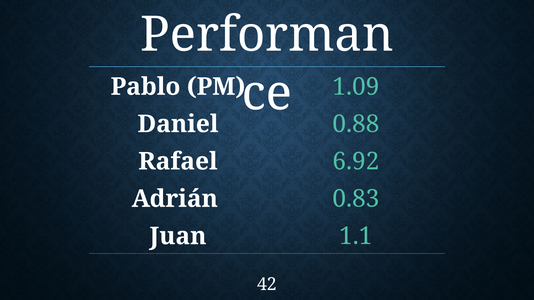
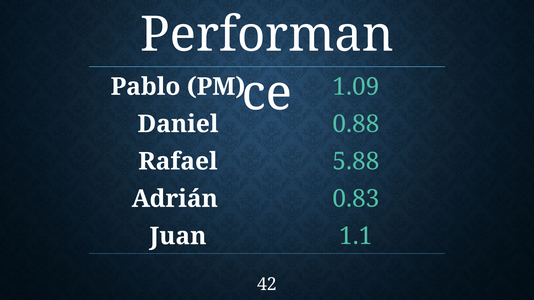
6.92: 6.92 -> 5.88
